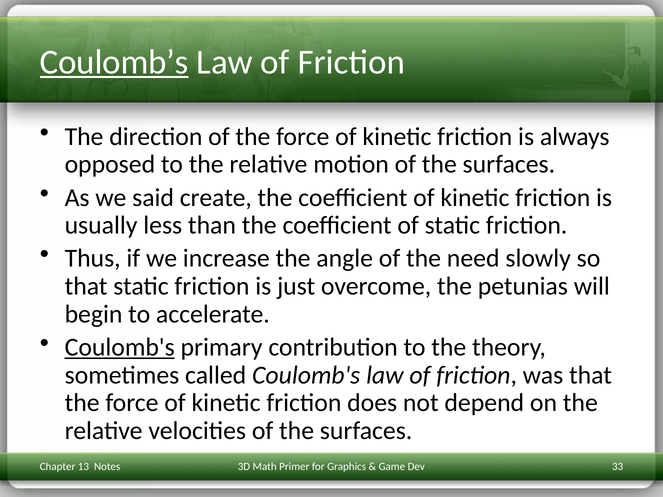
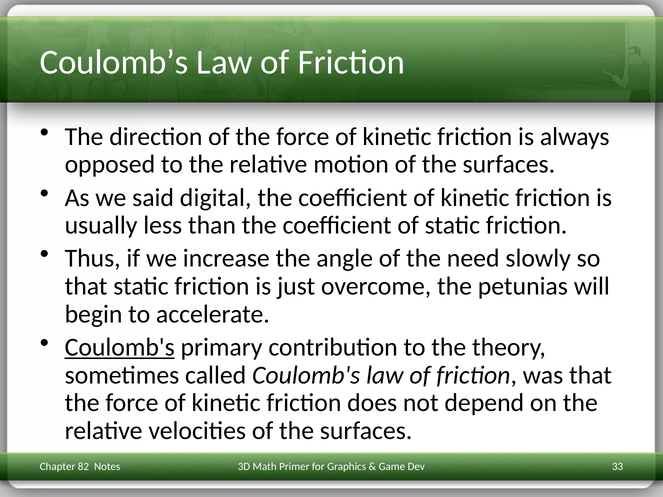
Coulomb’s underline: present -> none
create: create -> digital
13: 13 -> 82
